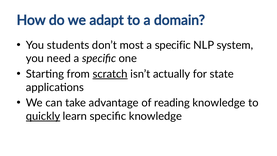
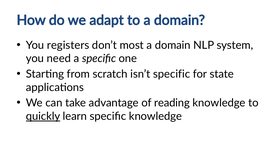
students: students -> registers
specific at (173, 45): specific -> domain
scratch underline: present -> none
isn’t actually: actually -> specific
